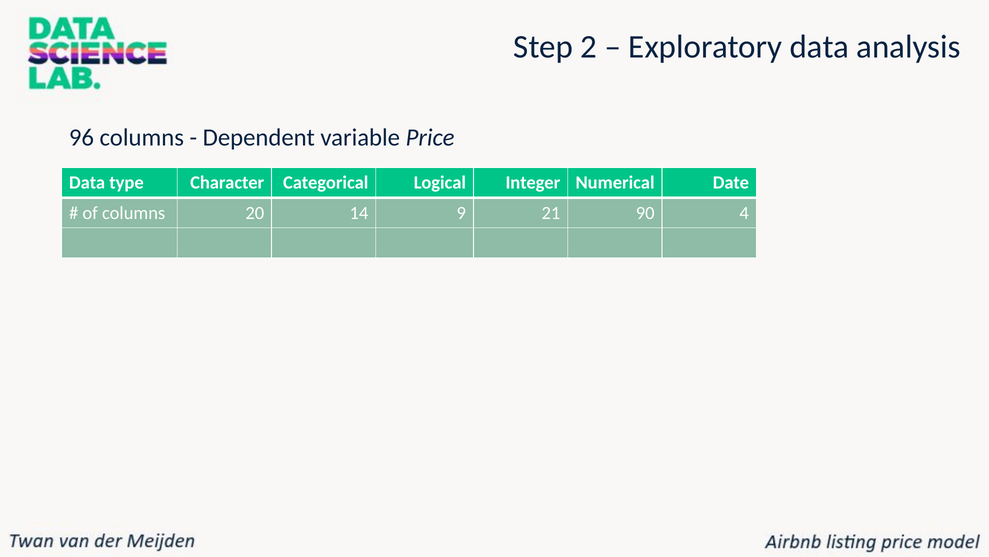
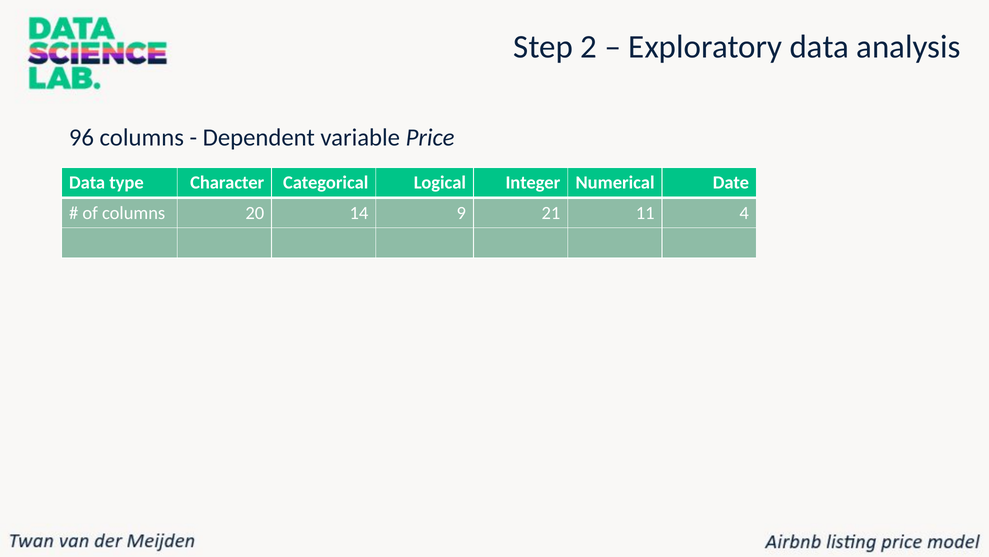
90: 90 -> 11
